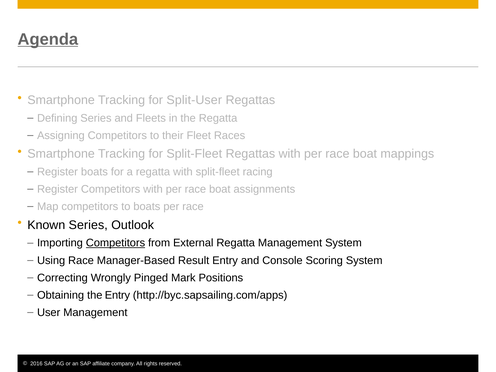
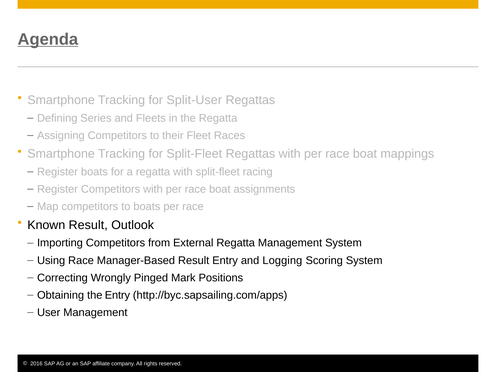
Known Series: Series -> Result
Competitors at (115, 243) underline: present -> none
Console: Console -> Logging
